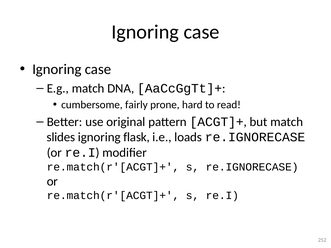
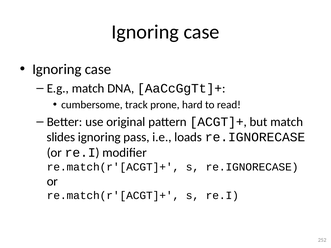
fairly: fairly -> track
flask: flask -> pass
